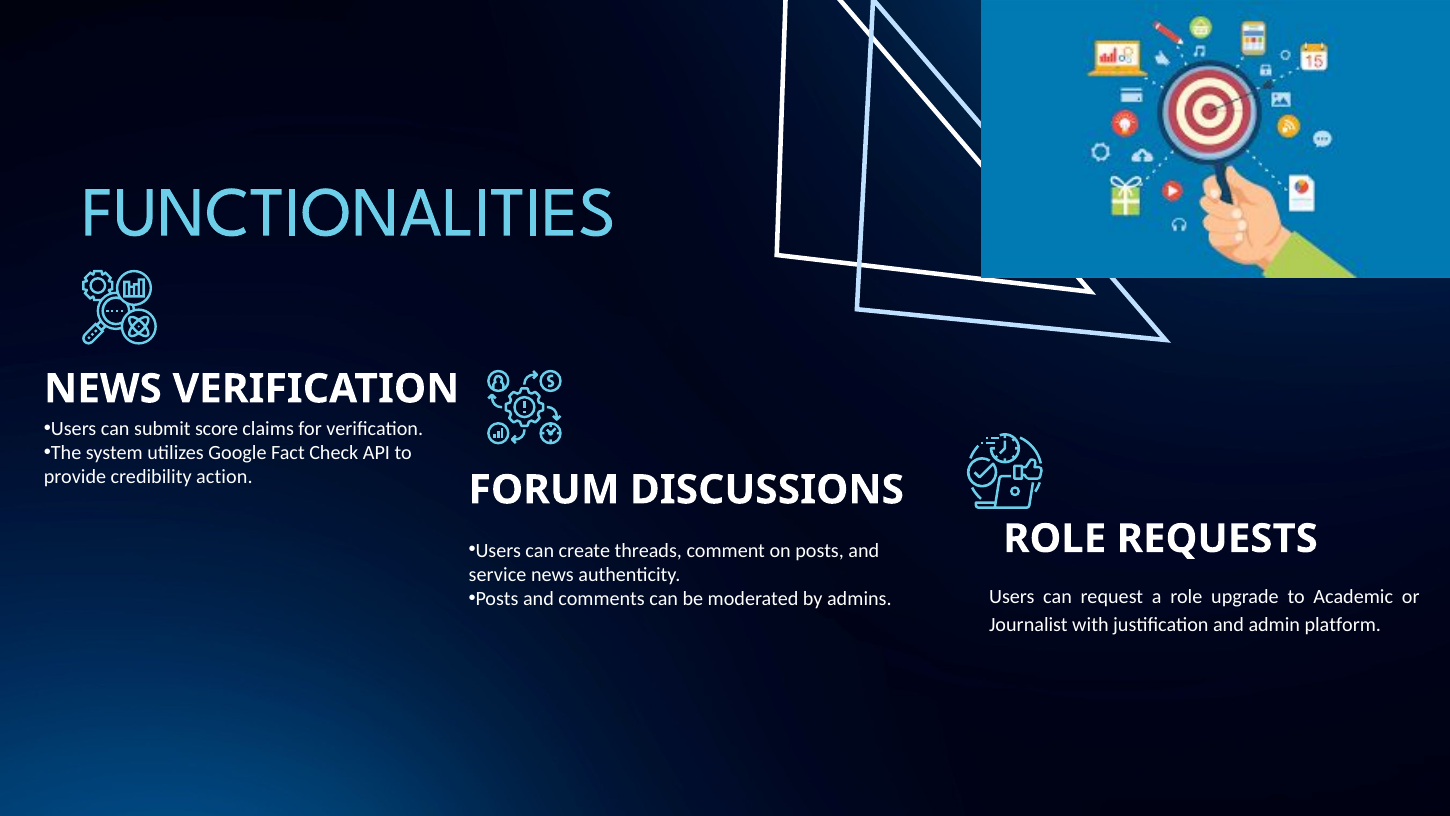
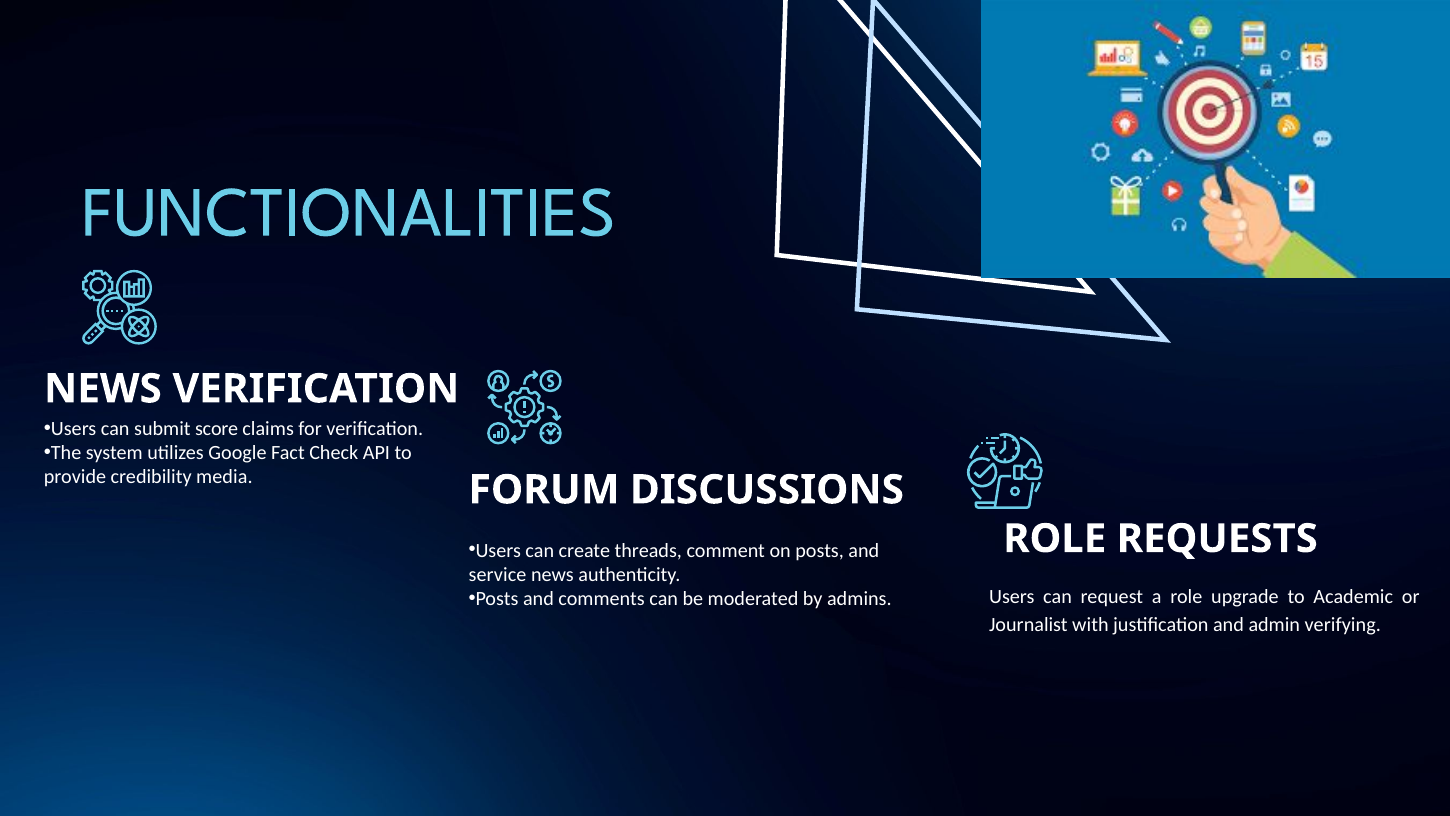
action: action -> media
platform: platform -> verifying
